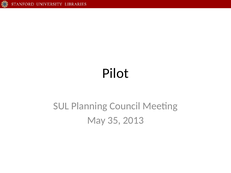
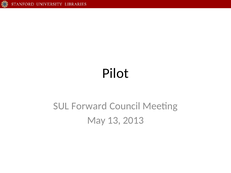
Planning: Planning -> Forward
35: 35 -> 13
